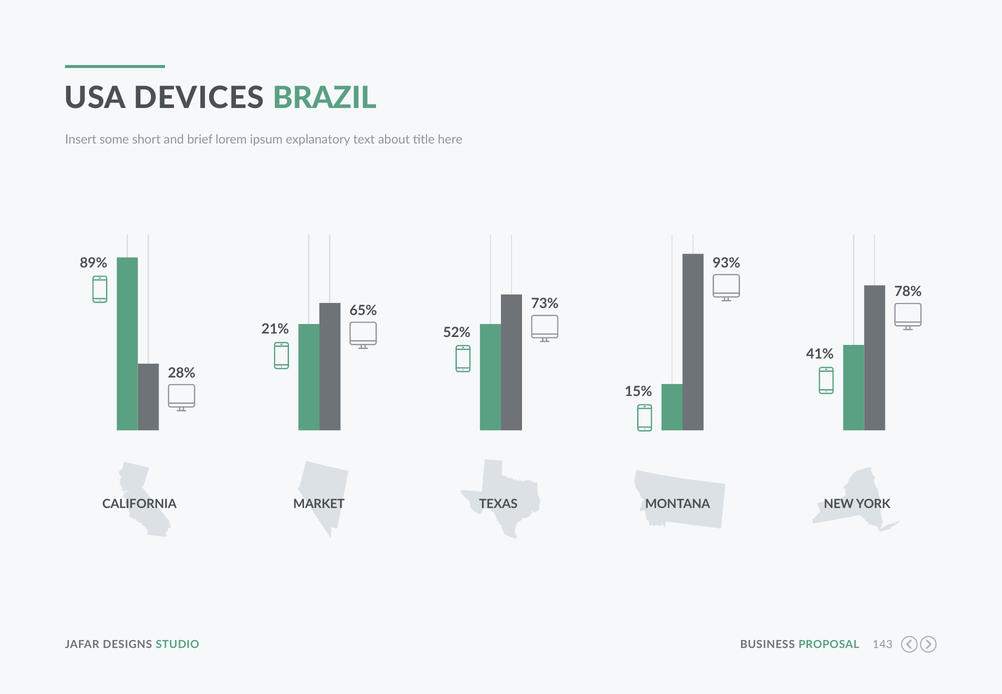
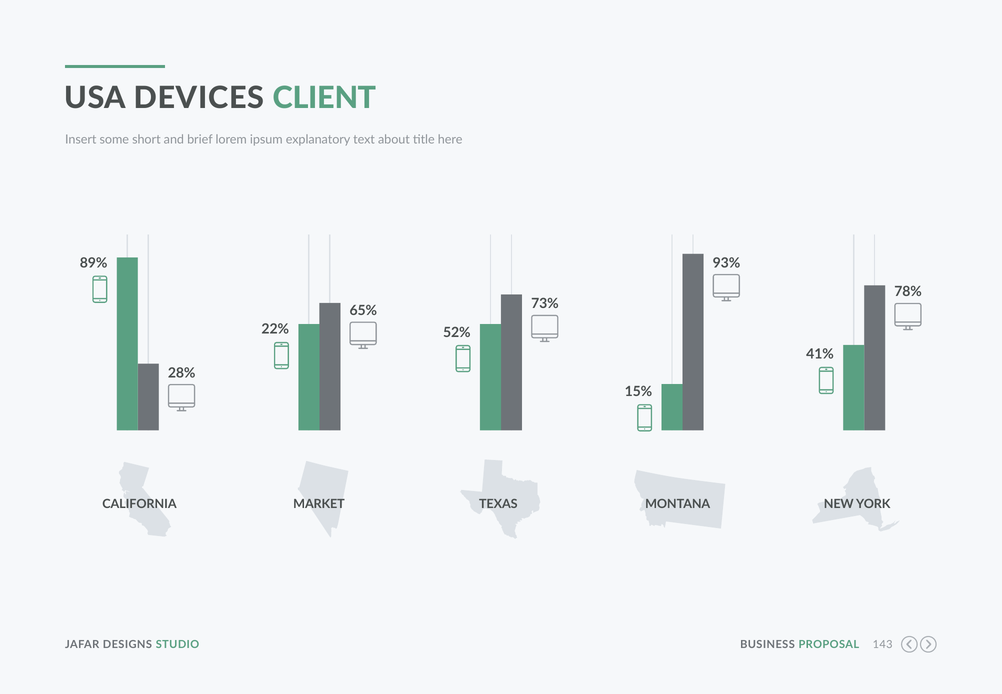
BRAZIL: BRAZIL -> CLIENT
21%: 21% -> 22%
